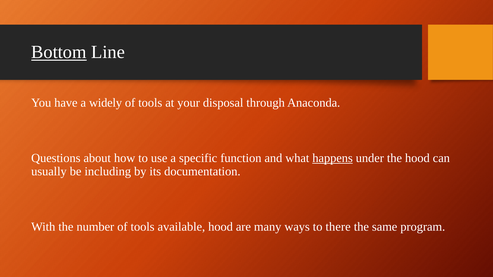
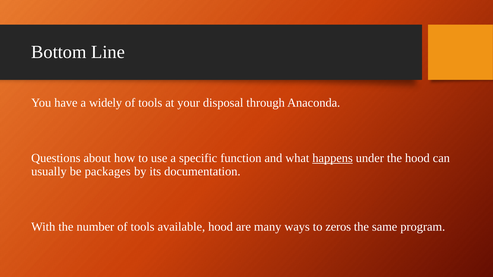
Bottom underline: present -> none
including: including -> packages
there: there -> zeros
